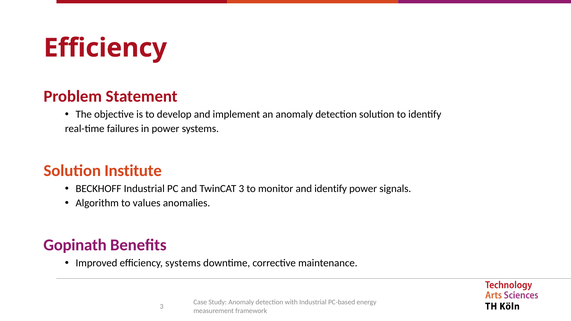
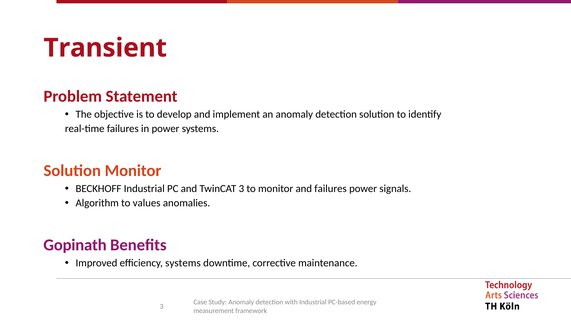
Efficiency at (105, 48): Efficiency -> Transient
Solution Institute: Institute -> Monitor
and identify: identify -> failures
